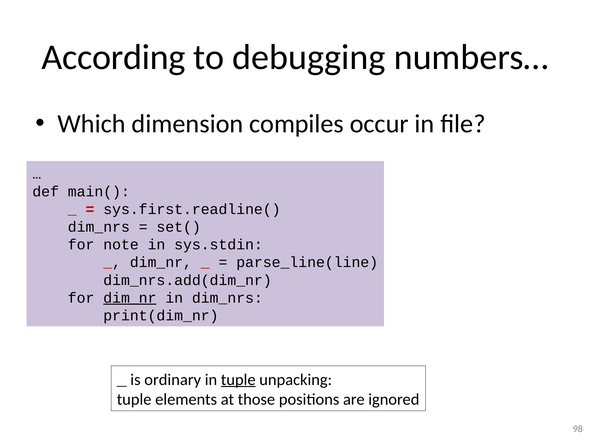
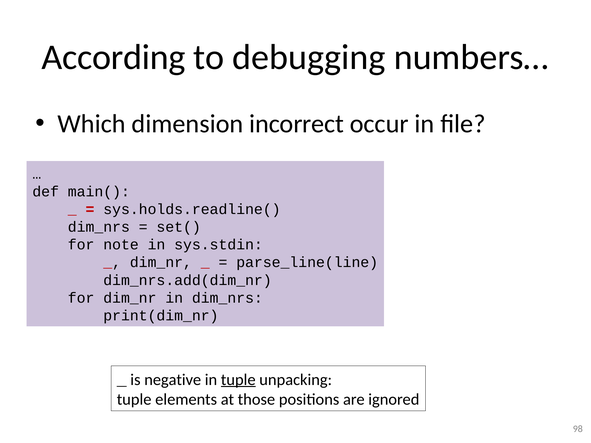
compiles: compiles -> incorrect
sys.first.readline(: sys.first.readline( -> sys.holds.readline(
dim_nr at (130, 298) underline: present -> none
ordinary: ordinary -> negative
